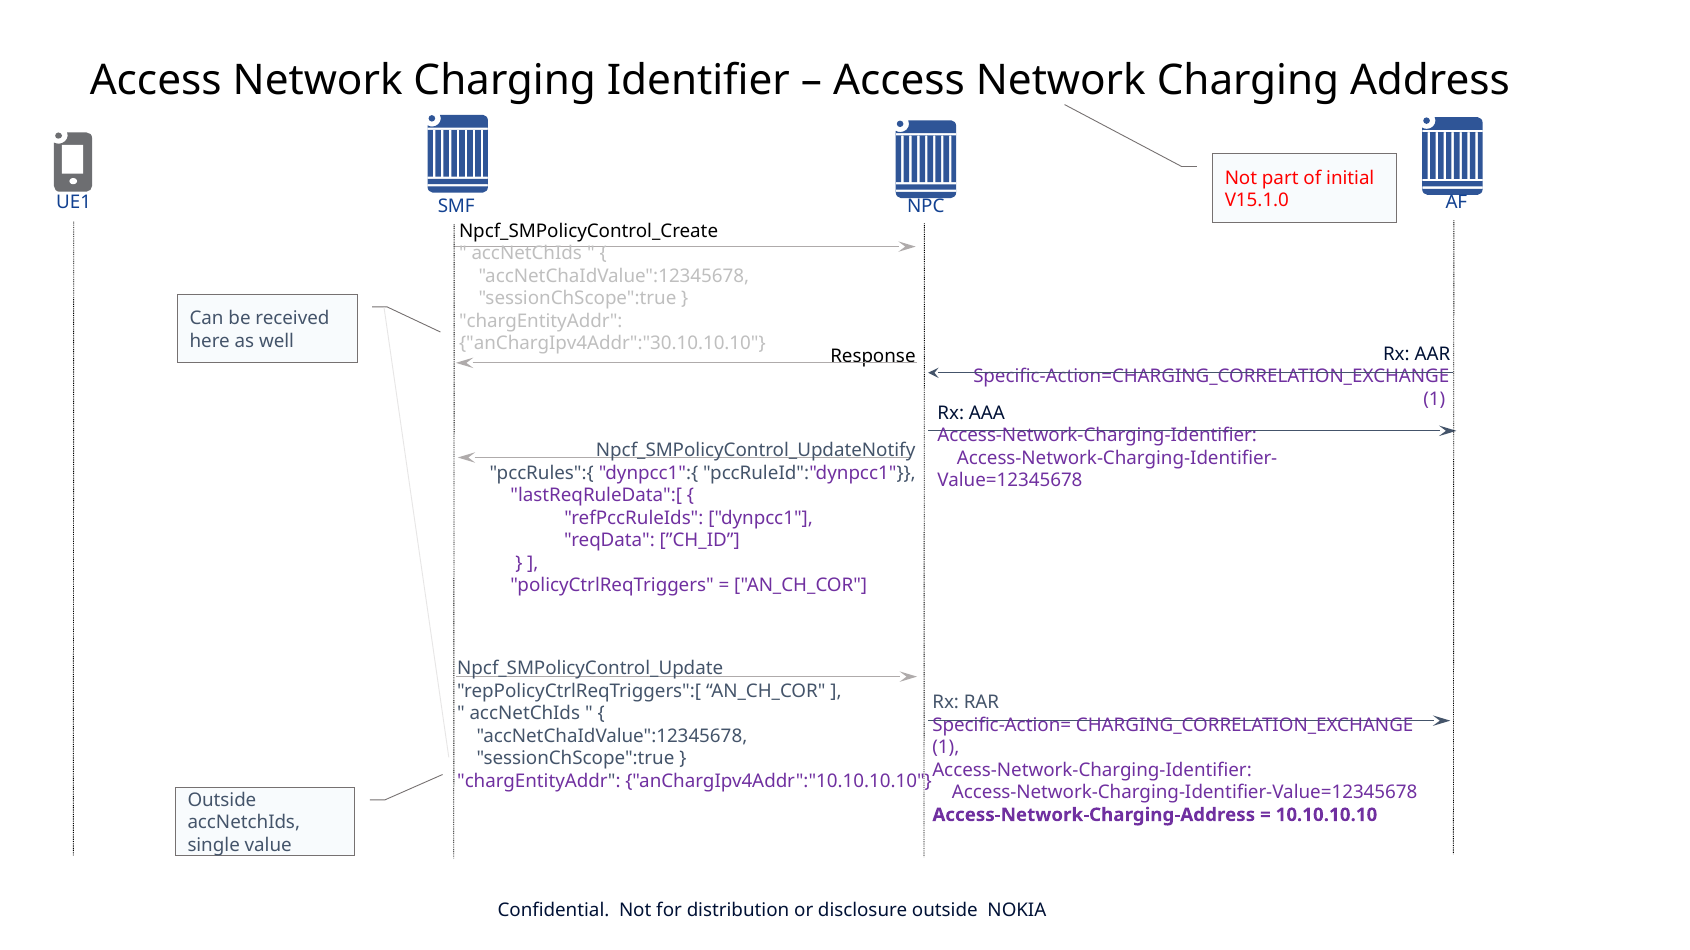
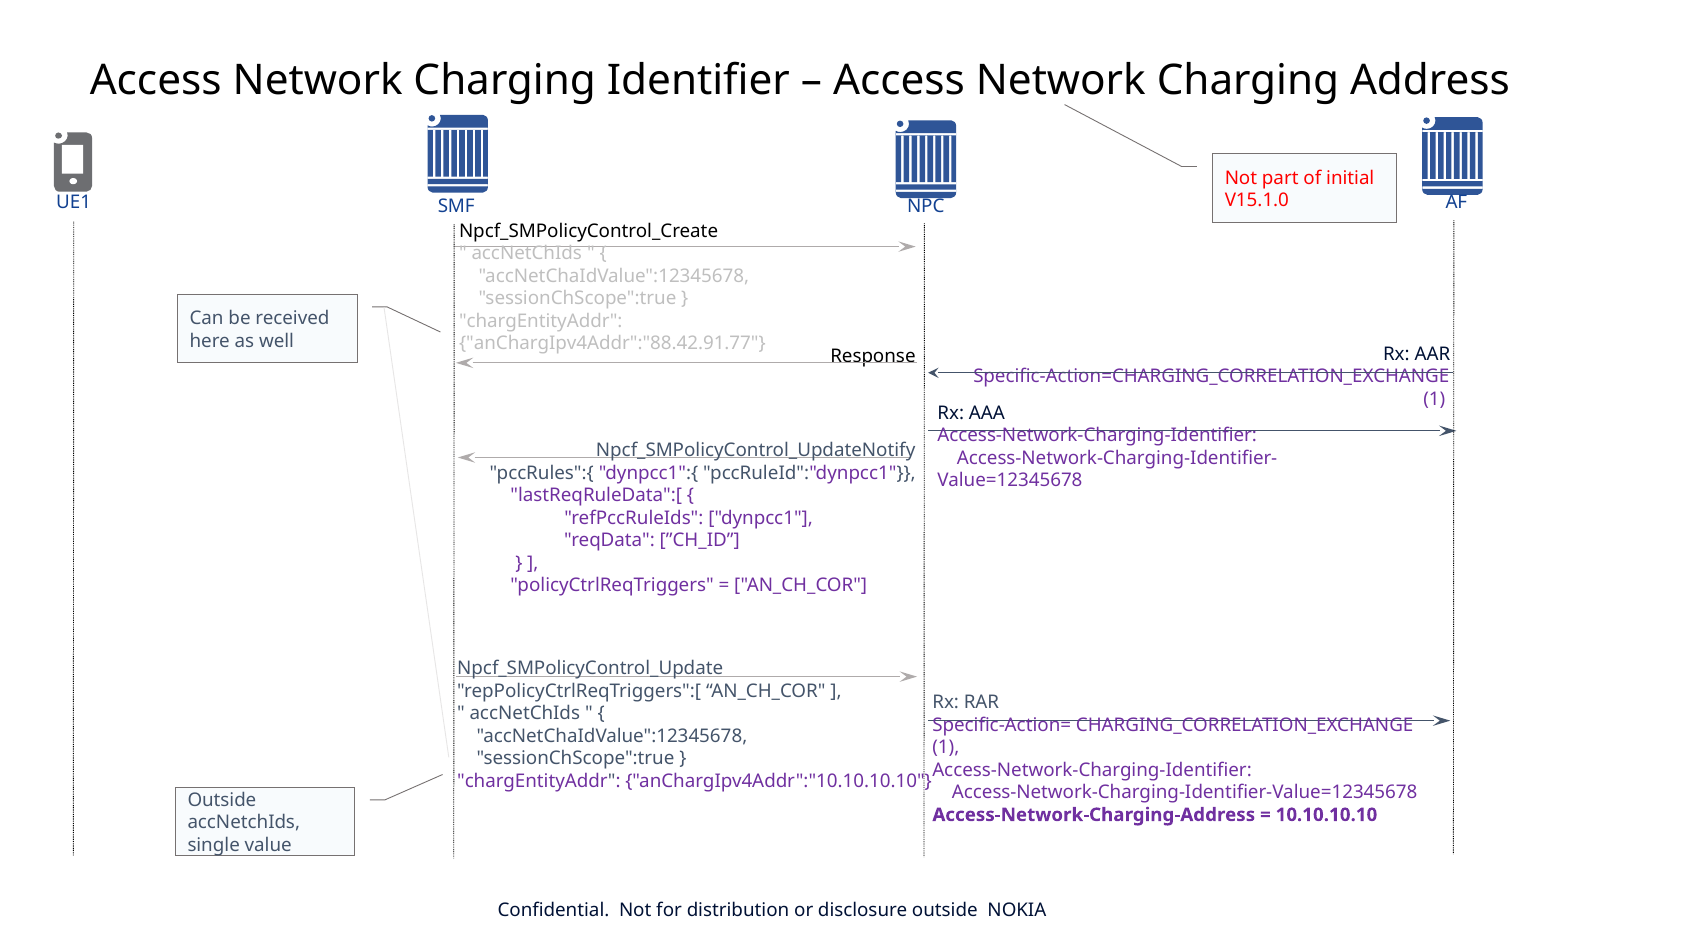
anChargIpv4Addr":"30.10.10.10: anChargIpv4Addr":"30.10.10.10 -> anChargIpv4Addr":"88.42.91.77
